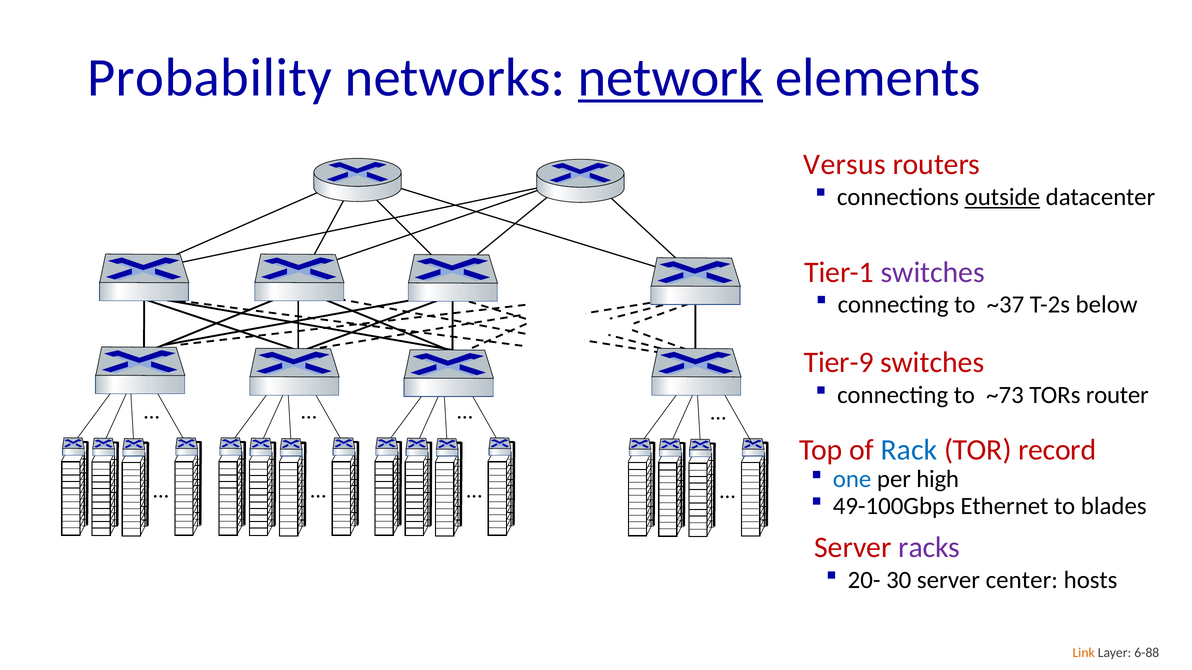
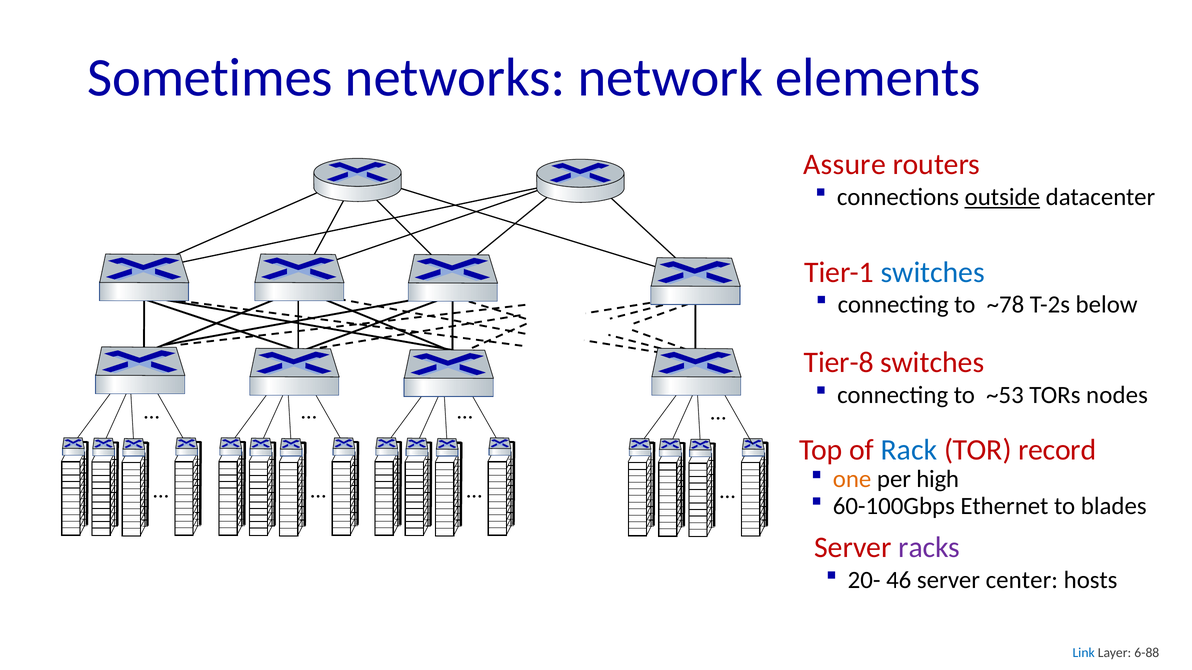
Probability: Probability -> Sometimes
network underline: present -> none
Versus: Versus -> Assure
switches at (933, 272) colour: purple -> blue
~37: ~37 -> ~78
Tier-9: Tier-9 -> Tier-8
~73: ~73 -> ~53
router: router -> nodes
one colour: blue -> orange
49-100Gbps: 49-100Gbps -> 60-100Gbps
30: 30 -> 46
Link colour: orange -> blue
